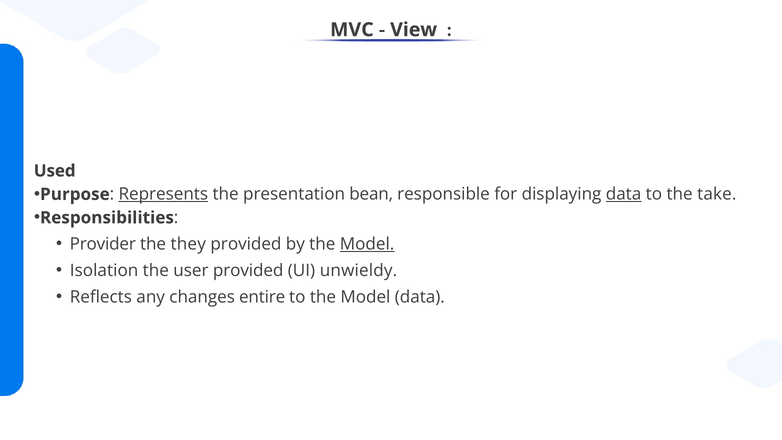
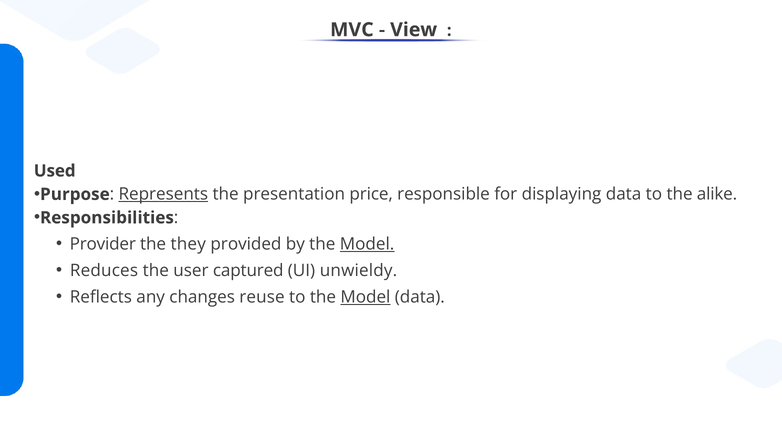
bean: bean -> price
data at (624, 194) underline: present -> none
take: take -> alike
Isolation: Isolation -> Reduces
user provided: provided -> captured
entire: entire -> reuse
Model at (365, 297) underline: none -> present
